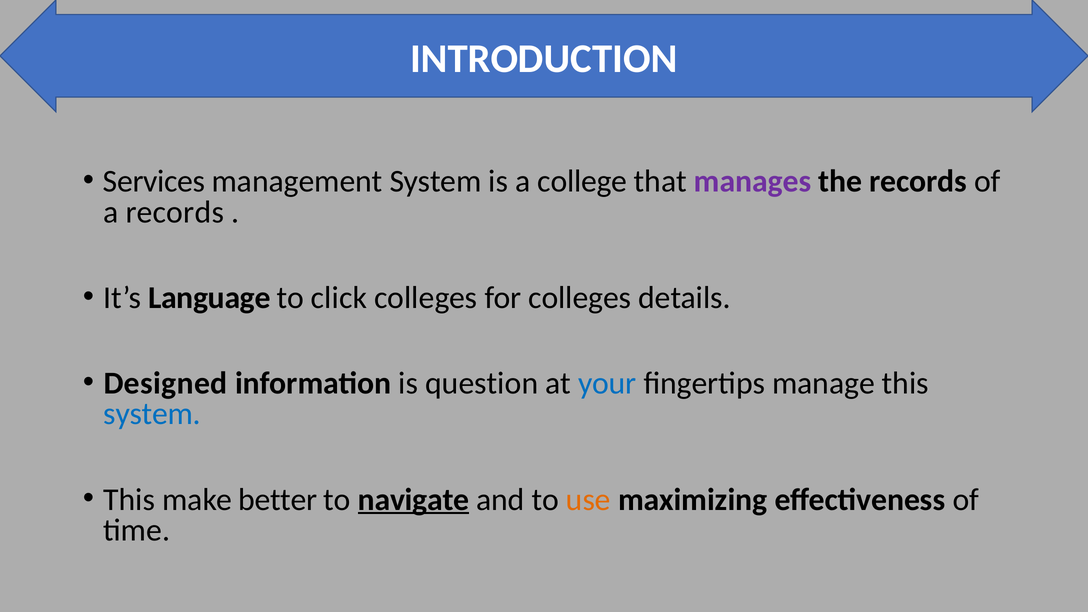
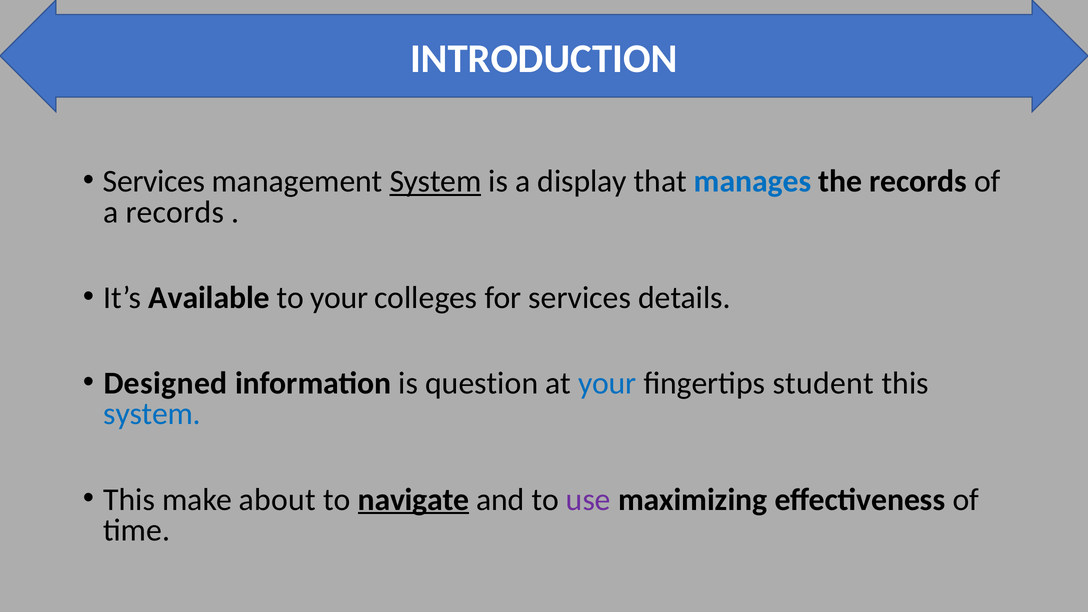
System at (435, 181) underline: none -> present
college: college -> display
manages colour: purple -> blue
Language: Language -> Available
to click: click -> your
for colleges: colleges -> services
manage: manage -> student
better: better -> about
use colour: orange -> purple
